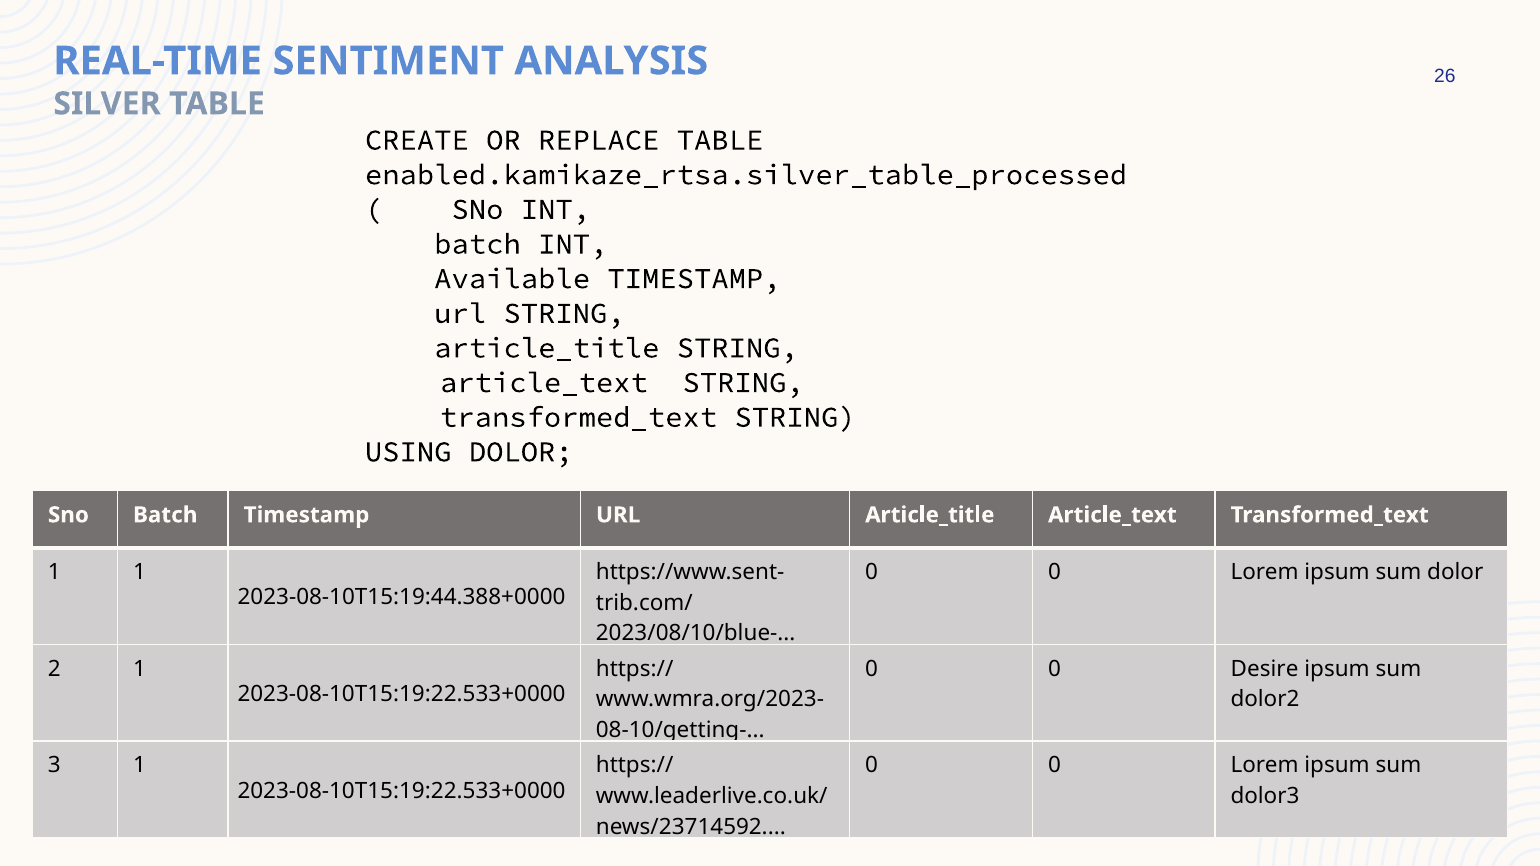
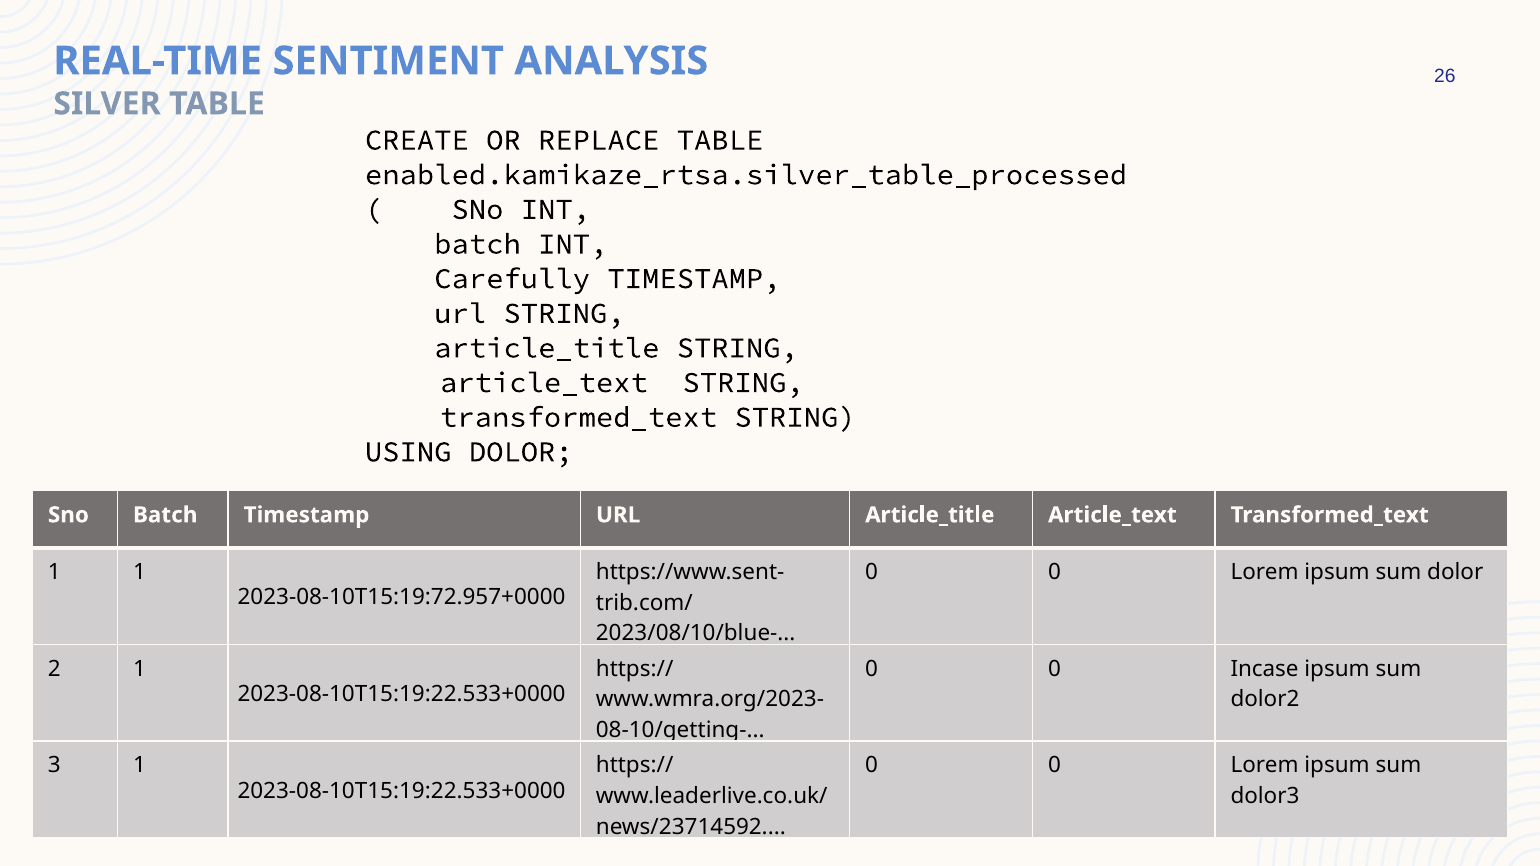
Available: Available -> Carefully
2023-08-10T15:19:44.388+0000: 2023-08-10T15:19:44.388+0000 -> 2023-08-10T15:19:72.957+0000
Desire: Desire -> Incase
